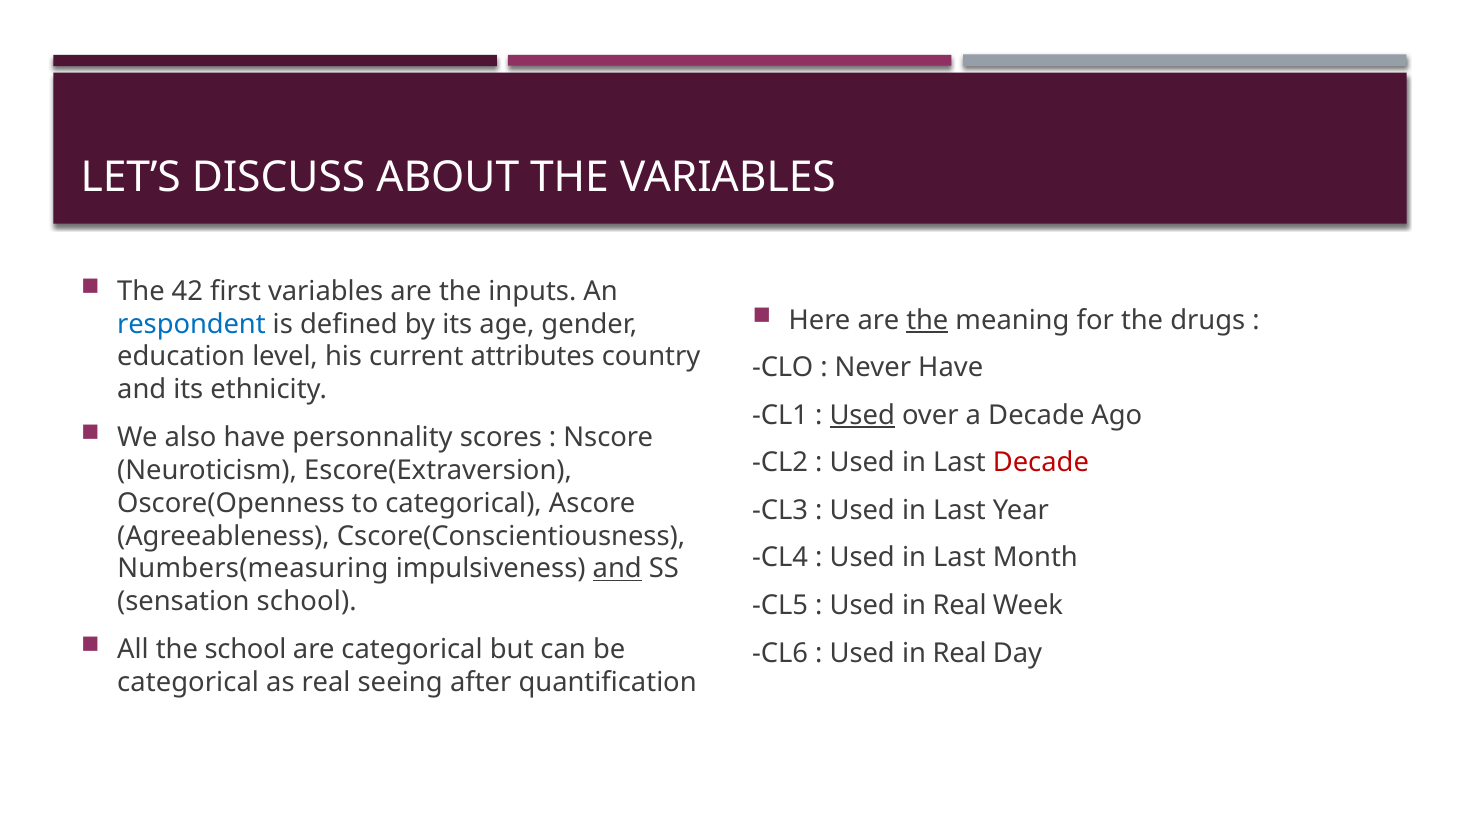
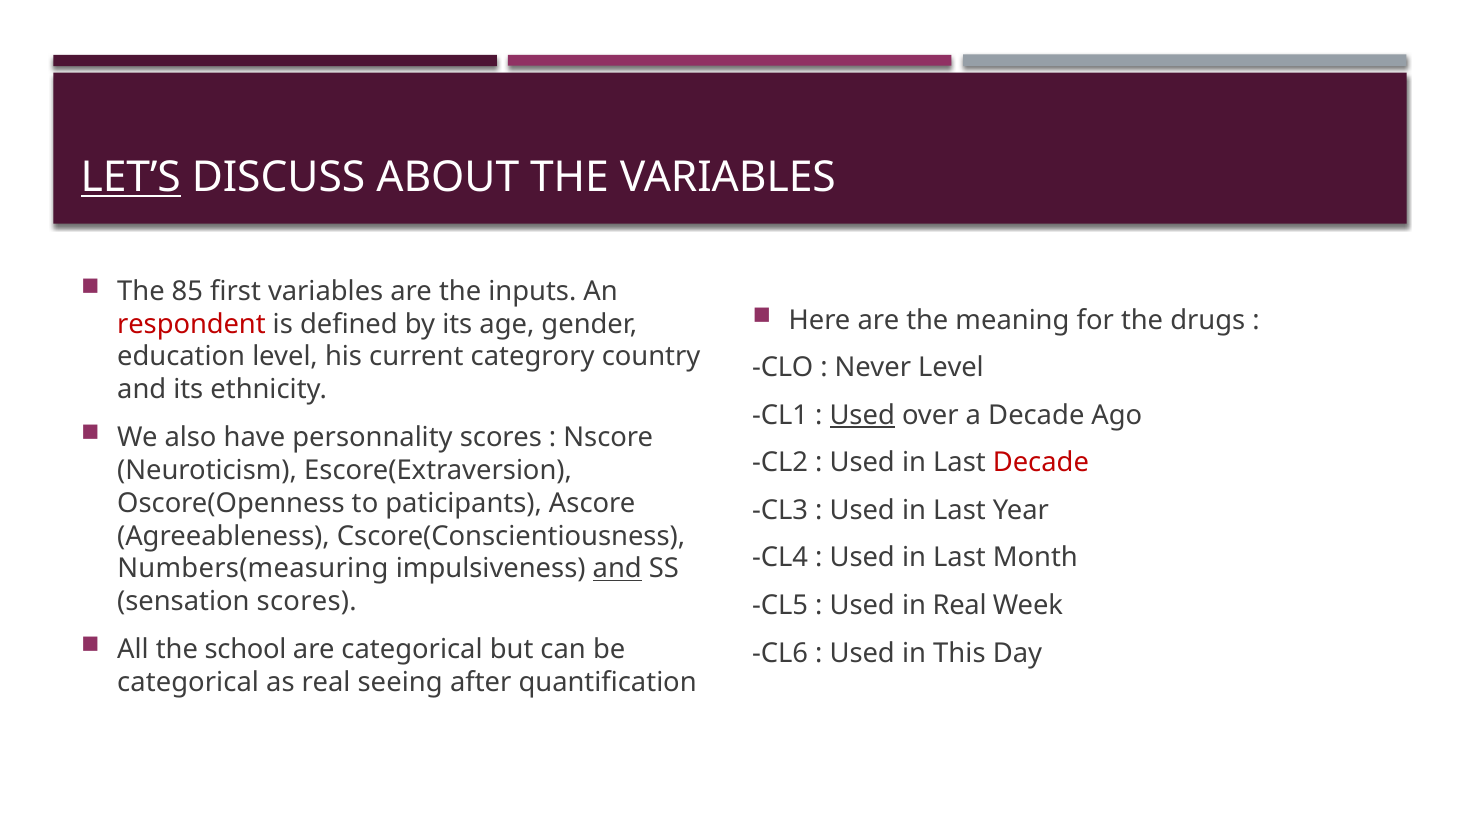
LET’S underline: none -> present
42: 42 -> 85
the at (927, 320) underline: present -> none
respondent colour: blue -> red
attributes: attributes -> categrory
Never Have: Have -> Level
to categorical: categorical -> paticipants
sensation school: school -> scores
Real at (960, 652): Real -> This
